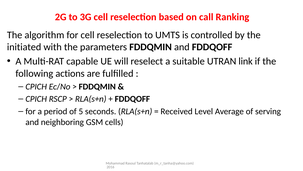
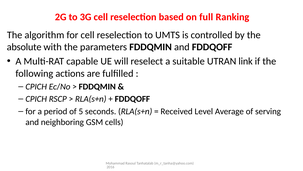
call: call -> full
initiated: initiated -> absolute
